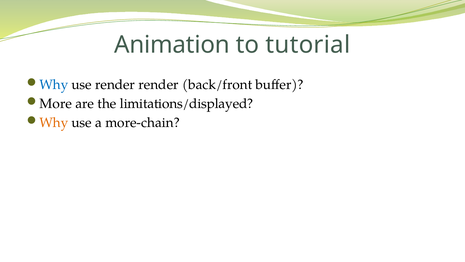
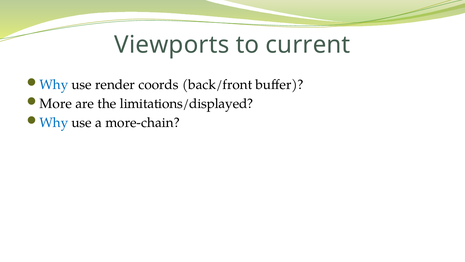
Animation: Animation -> Viewports
tutorial: tutorial -> current
render render: render -> coords
Why at (54, 123) colour: orange -> blue
